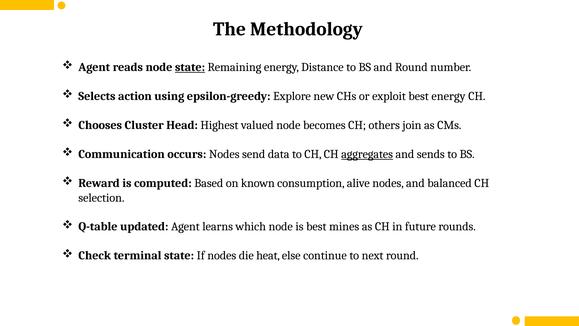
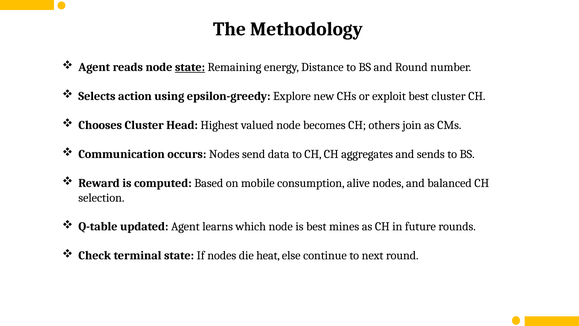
best energy: energy -> cluster
aggregates underline: present -> none
known: known -> mobile
